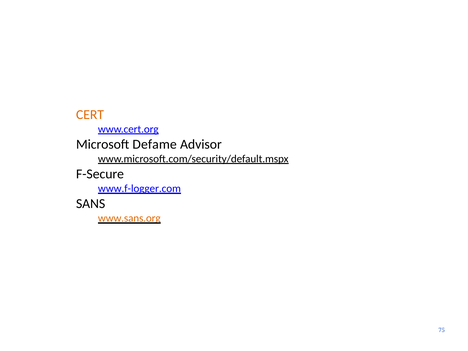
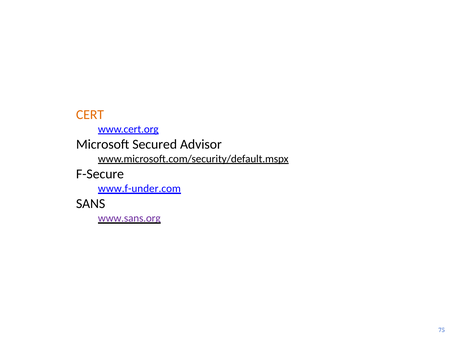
Microsoft Defame: Defame -> Secured
www.f-logger.com: www.f-logger.com -> www.f-under.com
www.sans.org colour: orange -> purple
